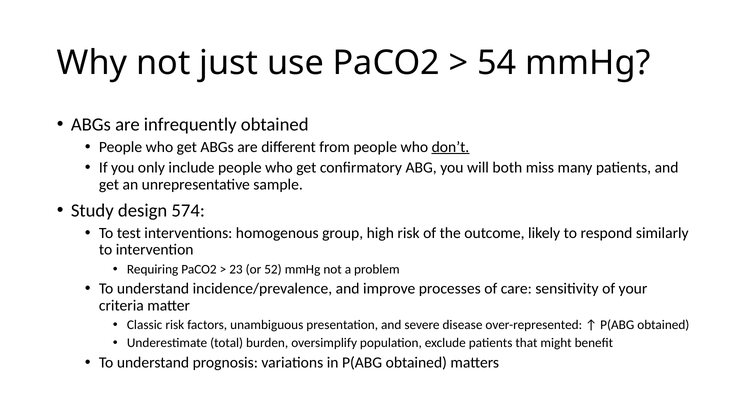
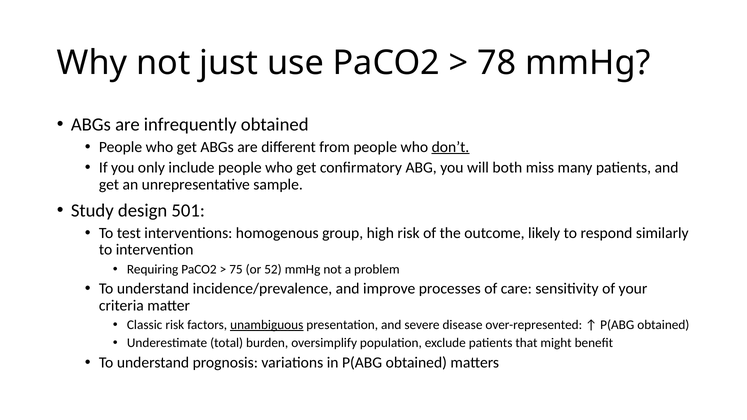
54: 54 -> 78
574: 574 -> 501
23: 23 -> 75
unambiguous underline: none -> present
